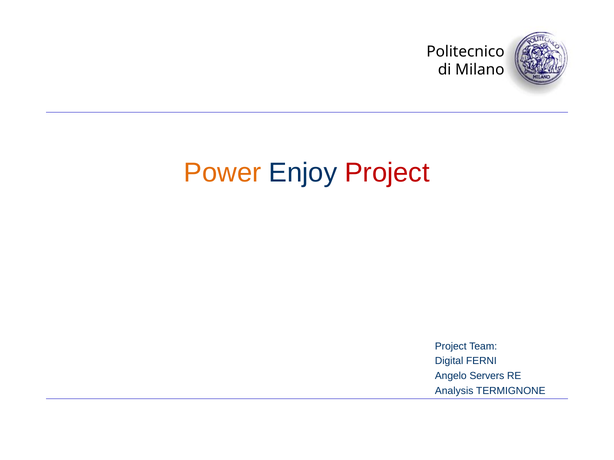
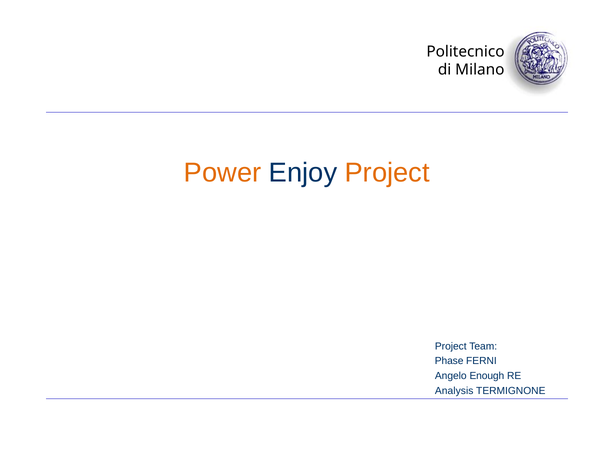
Project at (387, 173) colour: red -> orange
Digital: Digital -> Phase
Servers: Servers -> Enough
